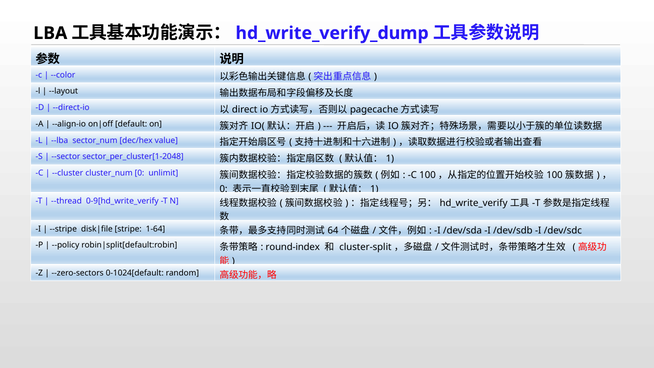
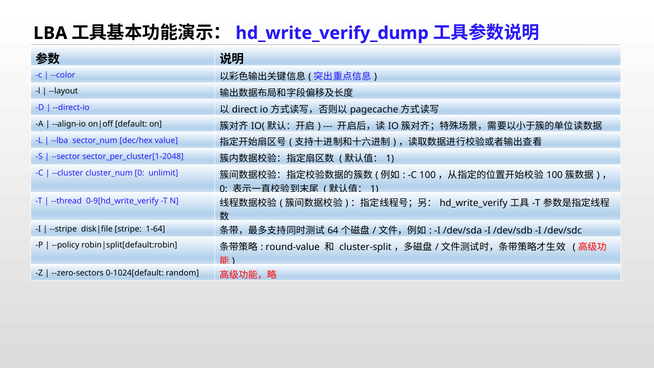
round-index: round-index -> round-value
